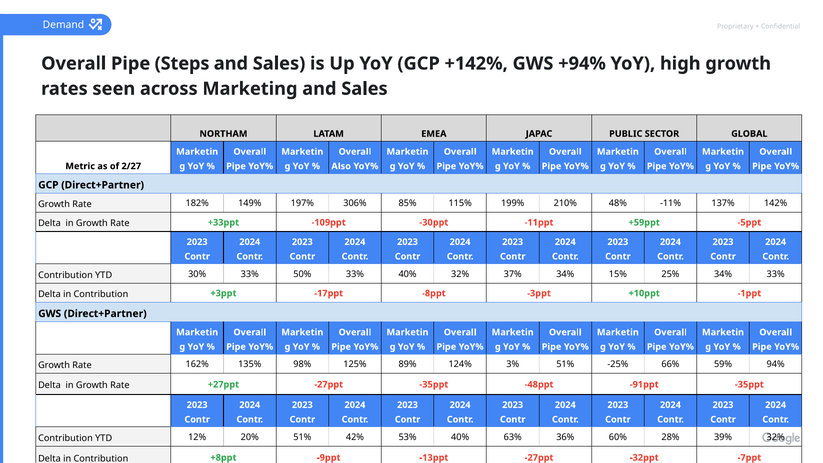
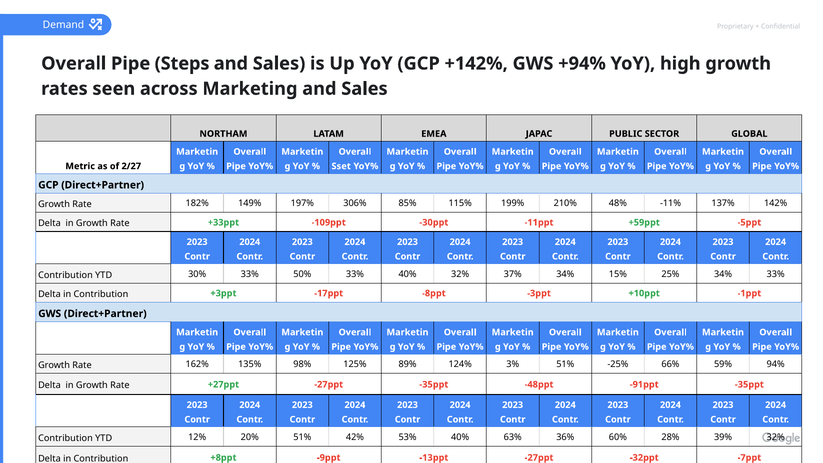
Also: Also -> Sset
